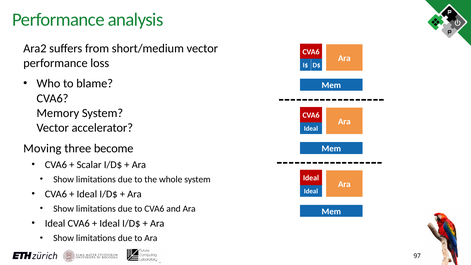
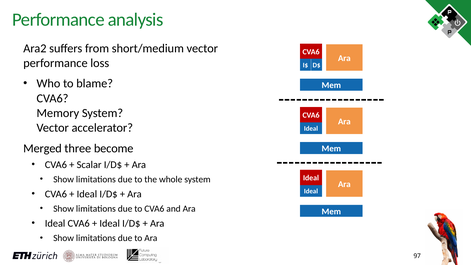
Moving: Moving -> Merged
